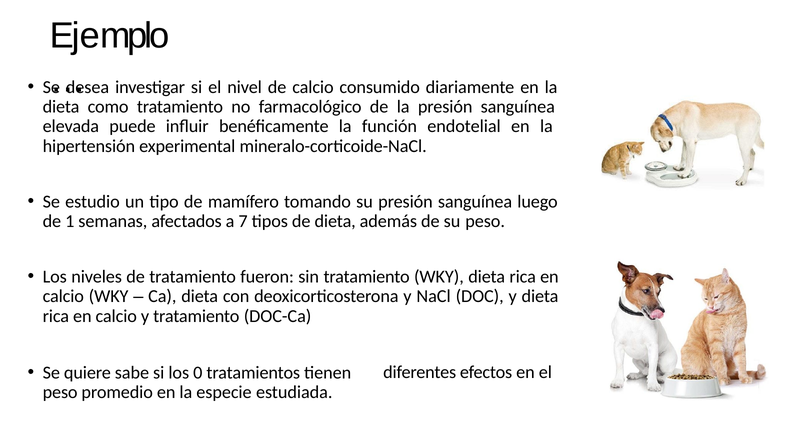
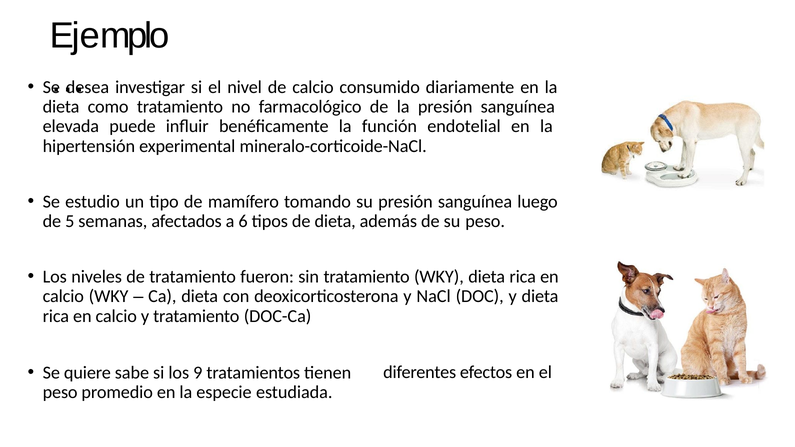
1: 1 -> 5
7: 7 -> 6
0: 0 -> 9
